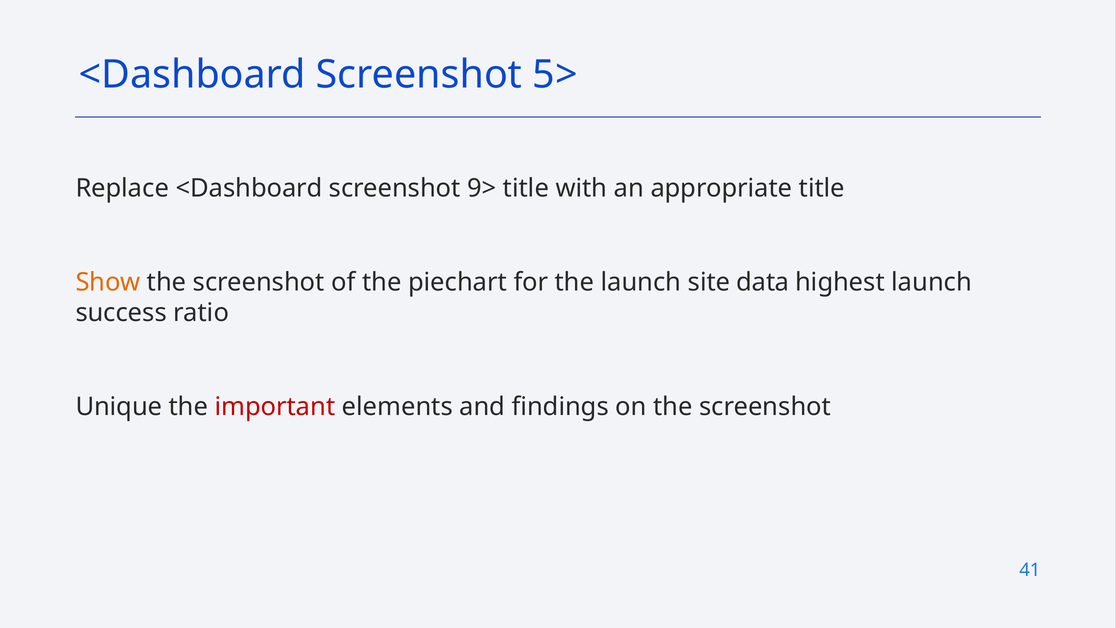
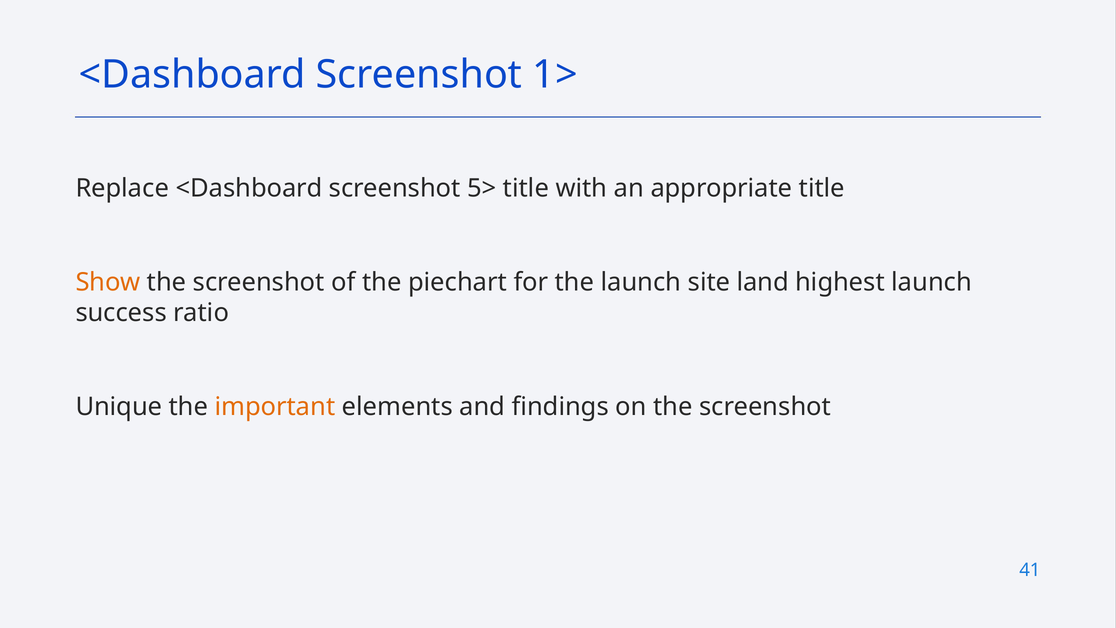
5>: 5> -> 1>
9>: 9> -> 5>
data: data -> land
important colour: red -> orange
